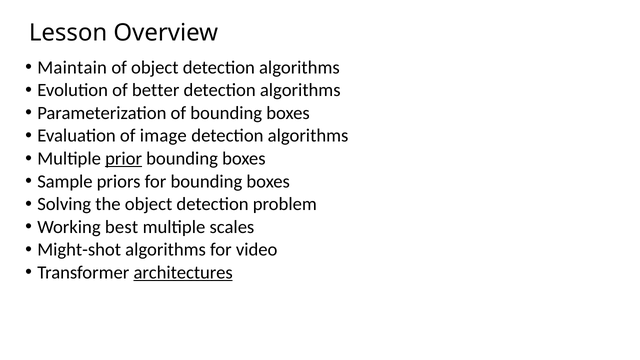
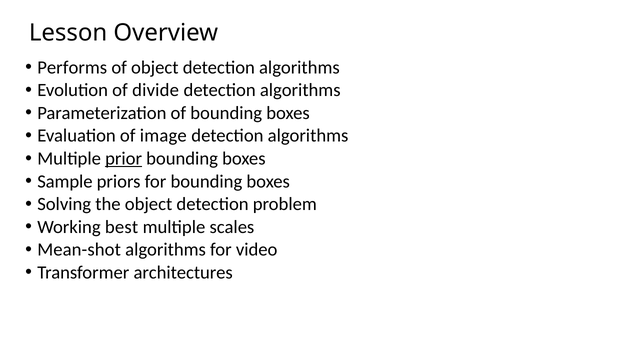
Maintain: Maintain -> Performs
better: better -> divide
Might-shot: Might-shot -> Mean-shot
architectures underline: present -> none
